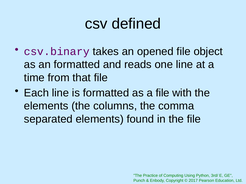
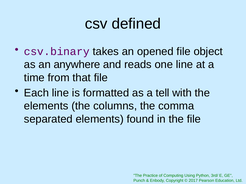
an formatted: formatted -> anywhere
a file: file -> tell
